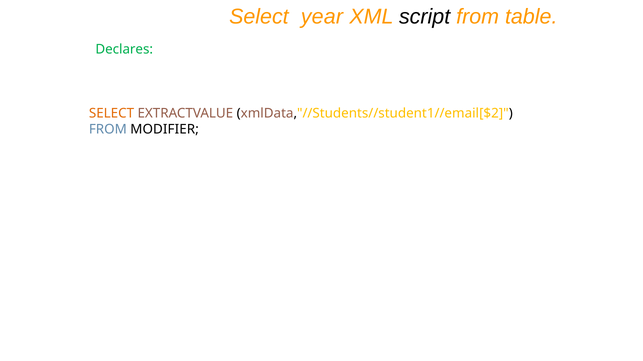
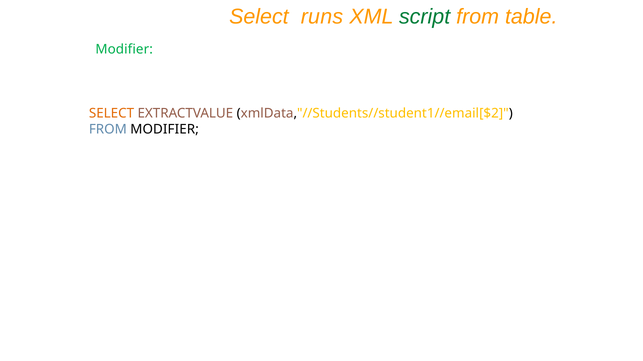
year: year -> runs
script colour: black -> green
Declares at (124, 49): Declares -> Modifier
